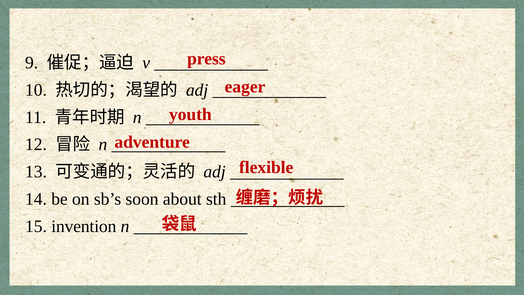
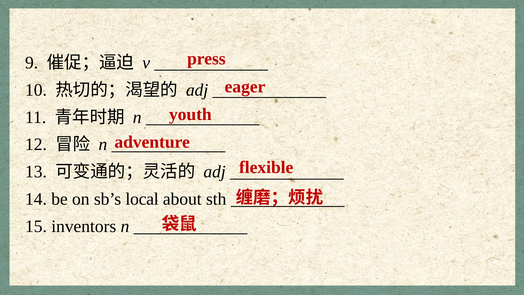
soon: soon -> local
invention: invention -> inventors
